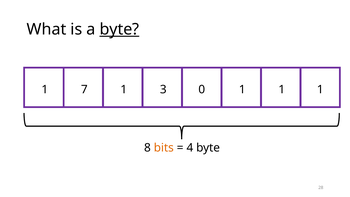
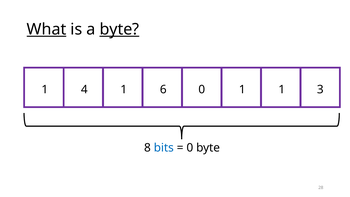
What underline: none -> present
7: 7 -> 4
3: 3 -> 6
1 1 1: 1 -> 3
bits colour: orange -> blue
4 at (190, 148): 4 -> 0
